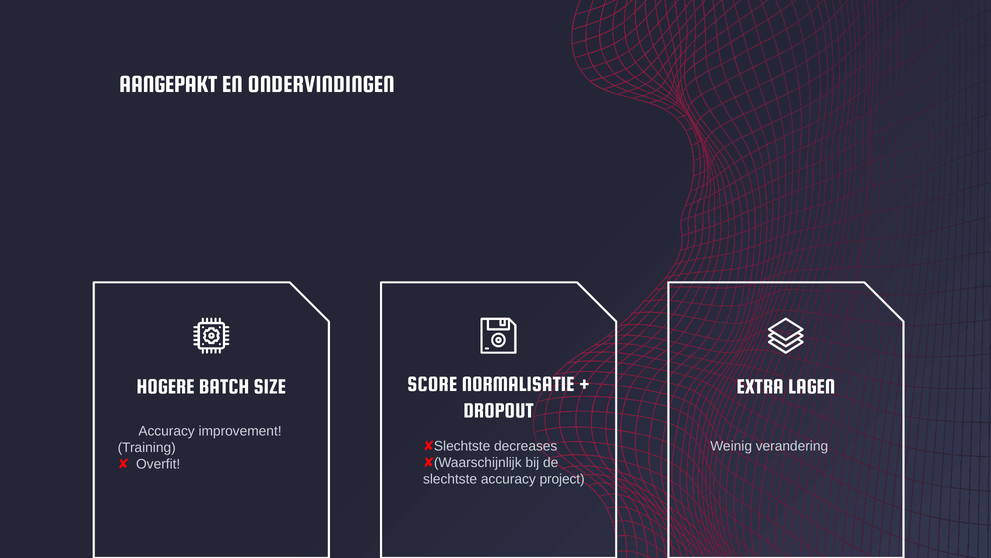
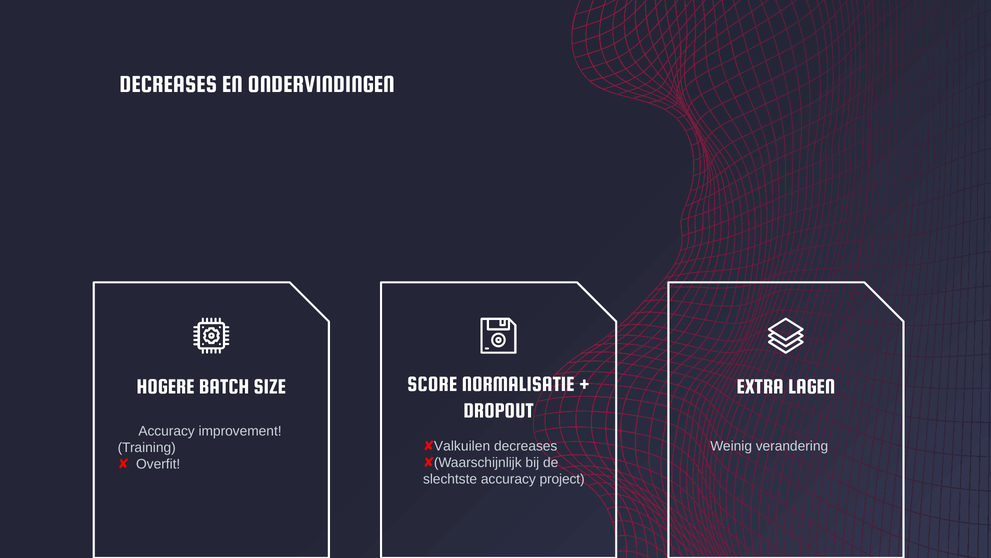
AANGEPAKT at (168, 84): AANGEPAKT -> DECREASES
Slechtste at (462, 446): Slechtste -> Valkuilen
